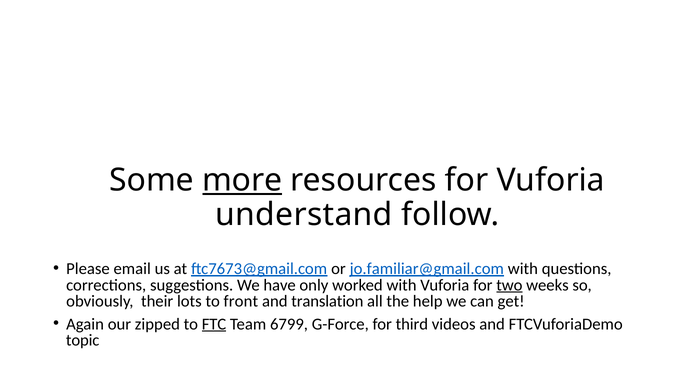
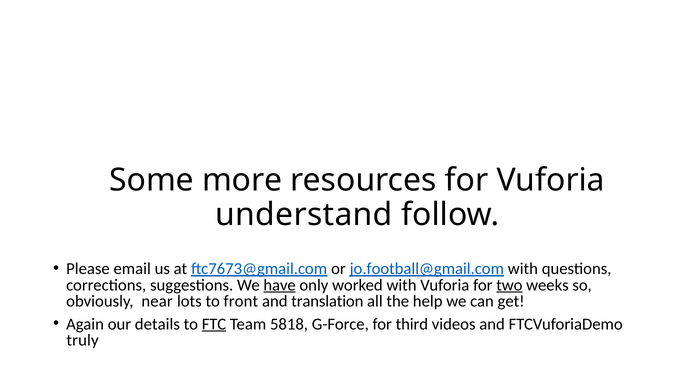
more underline: present -> none
jo.familiar@gmail.com: jo.familiar@gmail.com -> jo.football@gmail.com
have underline: none -> present
their: their -> near
zipped: zipped -> details
6799: 6799 -> 5818
topic: topic -> truly
